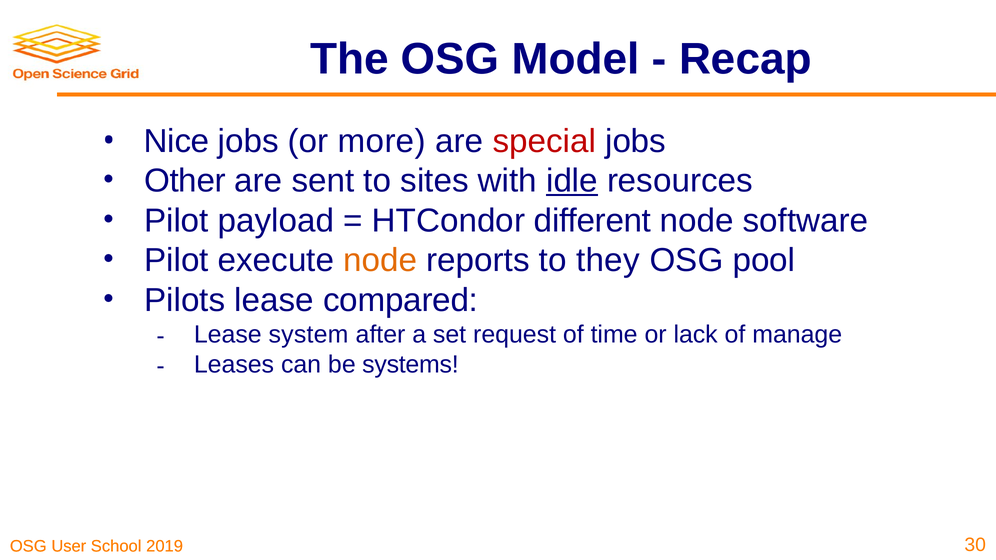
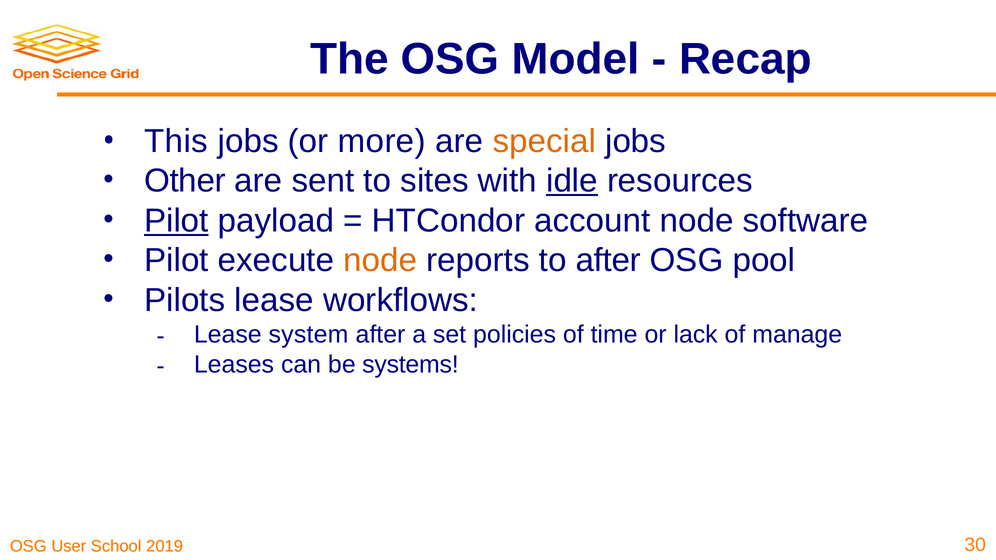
Nice: Nice -> This
special colour: red -> orange
Pilot at (176, 221) underline: none -> present
different: different -> account
to they: they -> after
compared: compared -> workflows
request: request -> policies
